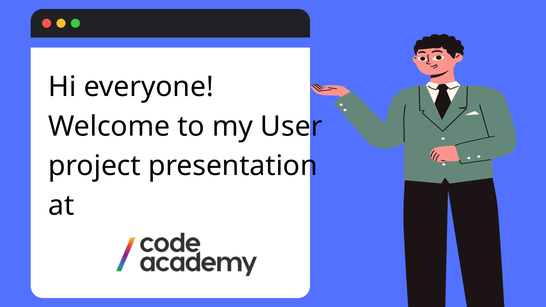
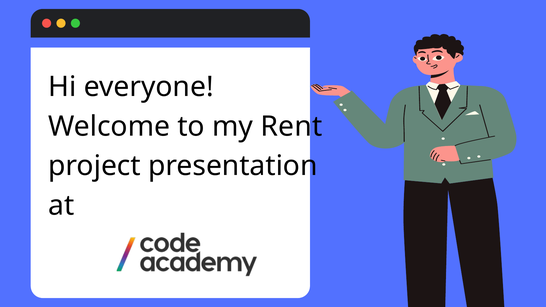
User: User -> Rent
